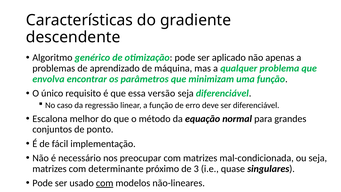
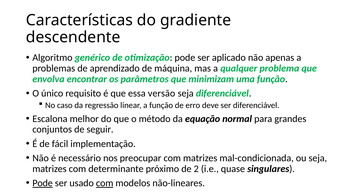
ponto: ponto -> seguir
3: 3 -> 2
Pode at (43, 183) underline: none -> present
